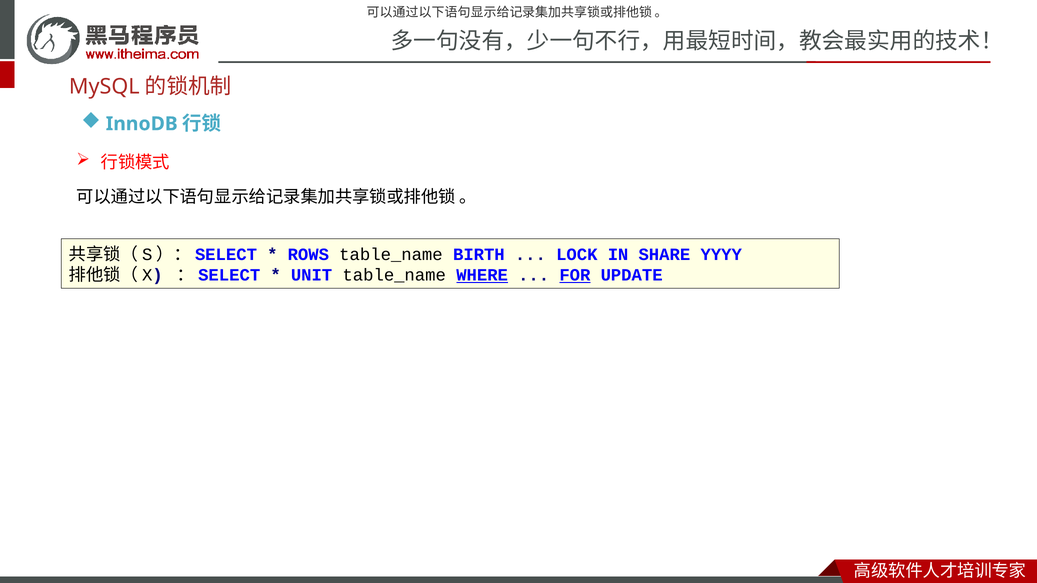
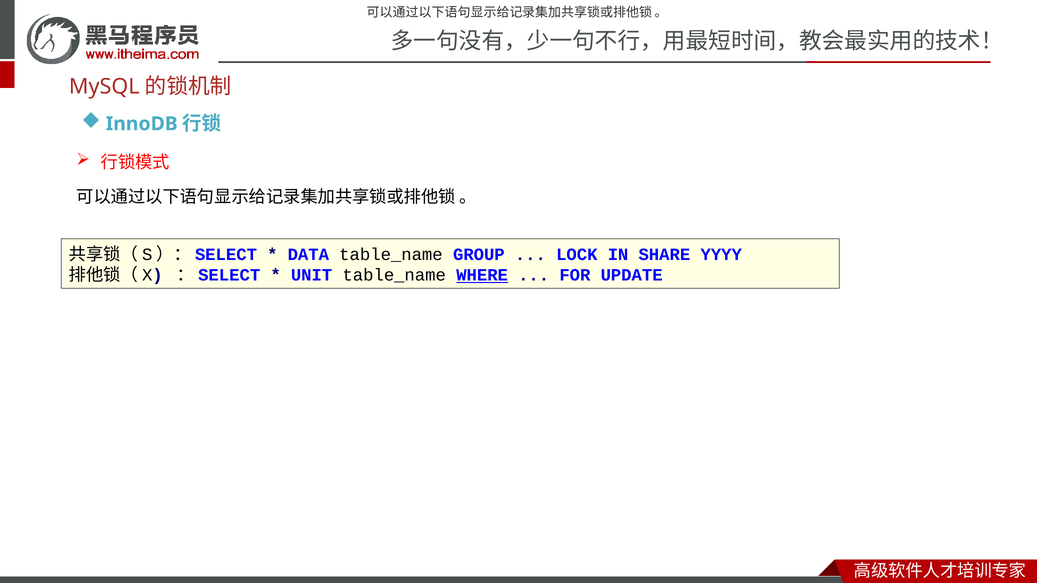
ROWS: ROWS -> DATA
BIRTH: BIRTH -> GROUP
FOR underline: present -> none
